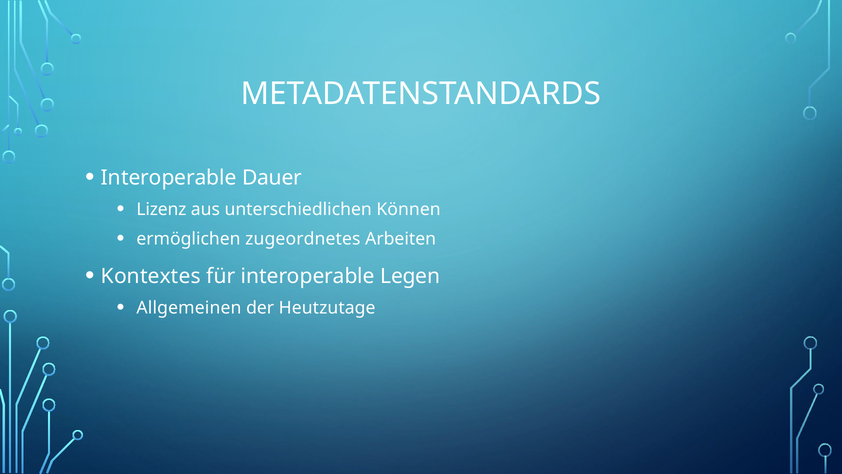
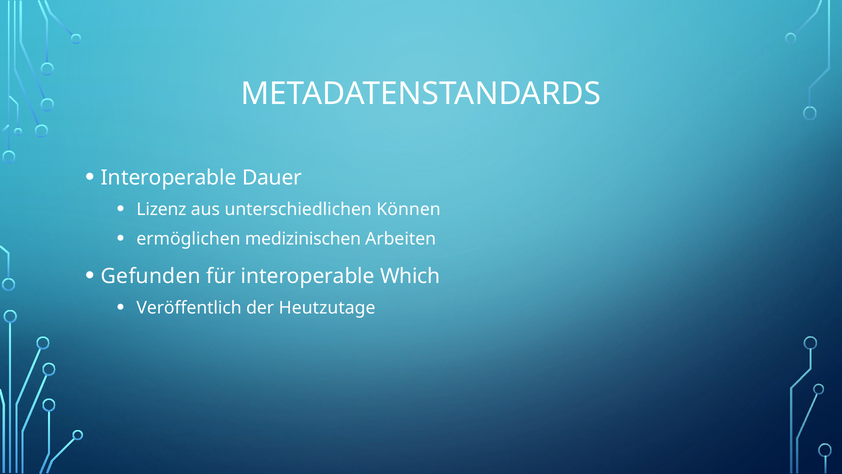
zugeordnetes: zugeordnetes -> medizinischen
Kontextes: Kontextes -> Gefunden
Legen: Legen -> Which
Allgemeinen: Allgemeinen -> Veröffentlich
